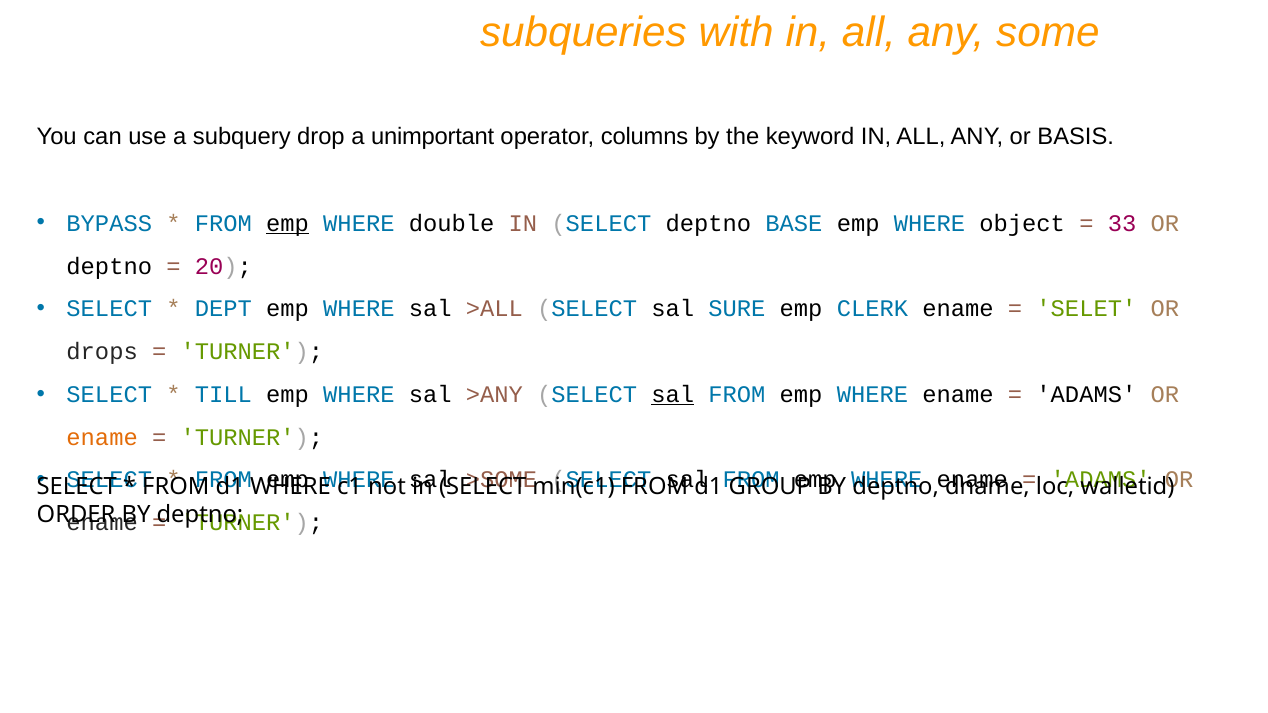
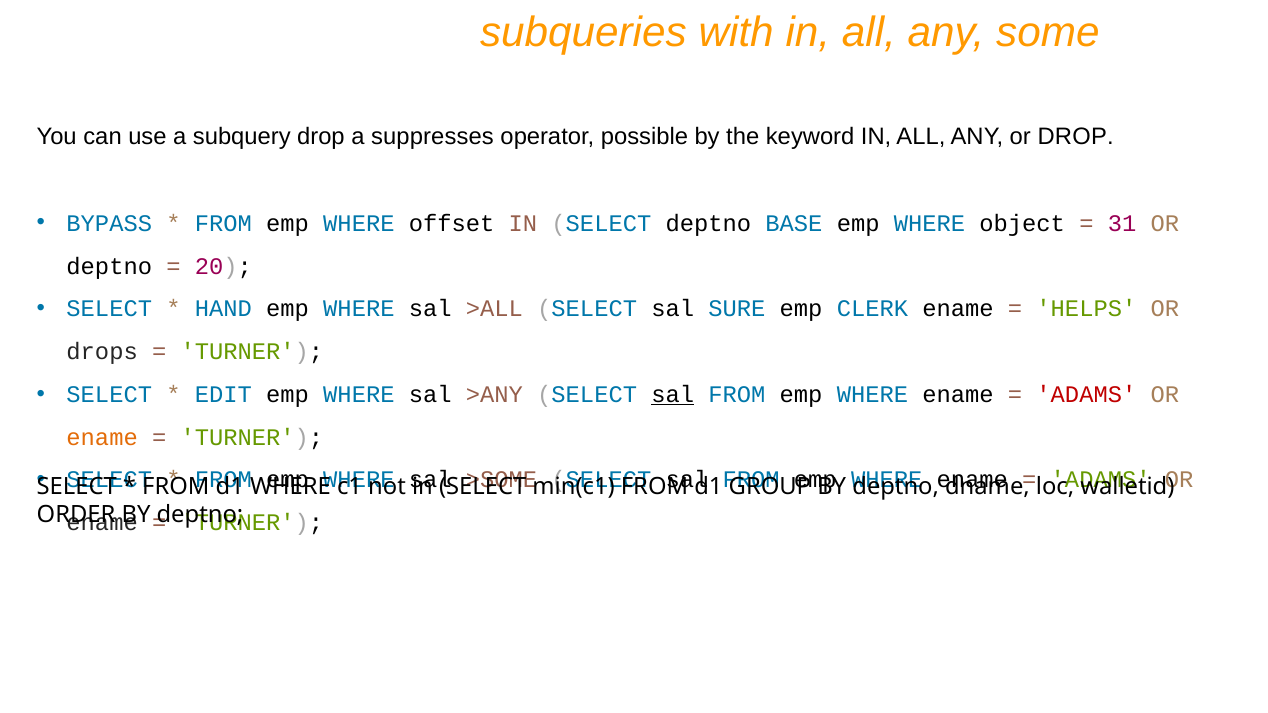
unimportant: unimportant -> suppresses
columns: columns -> possible
or BASIS: BASIS -> DROP
emp at (288, 223) underline: present -> none
double: double -> offset
33: 33 -> 31
DEPT: DEPT -> HAND
SELET: SELET -> HELPS
TILL: TILL -> EDIT
ADAMS at (1086, 395) colour: black -> red
